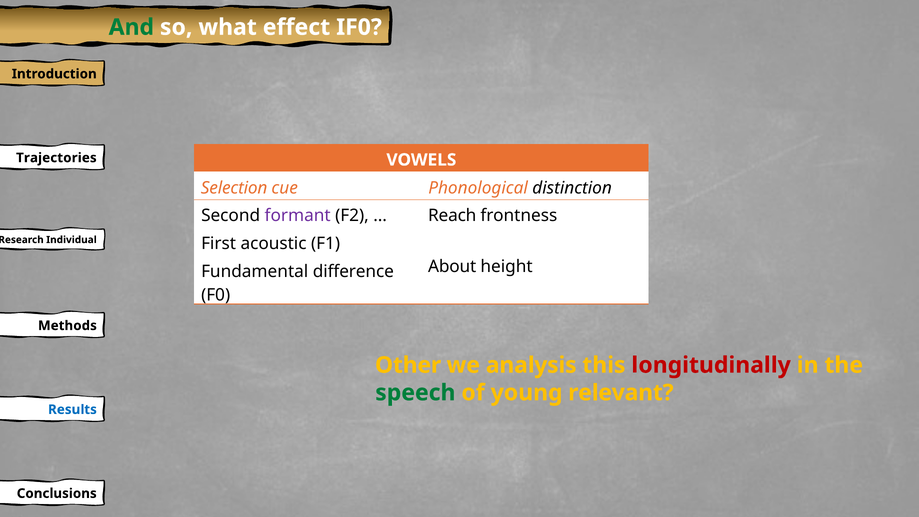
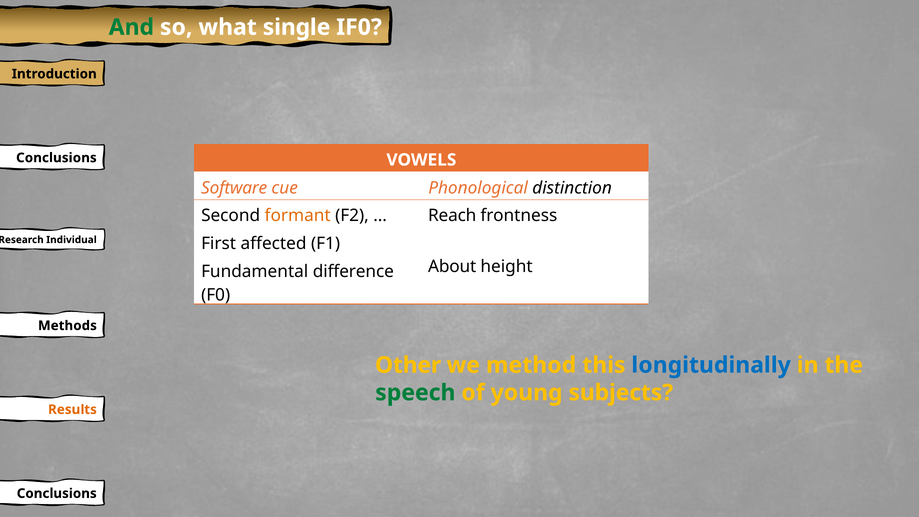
effect: effect -> single
Trajectories at (56, 158): Trajectories -> Conclusions
Selection: Selection -> Software
formant colour: purple -> orange
acoustic: acoustic -> affected
analysis: analysis -> method
longitudinally colour: red -> blue
relevant: relevant -> subjects
Results colour: blue -> orange
